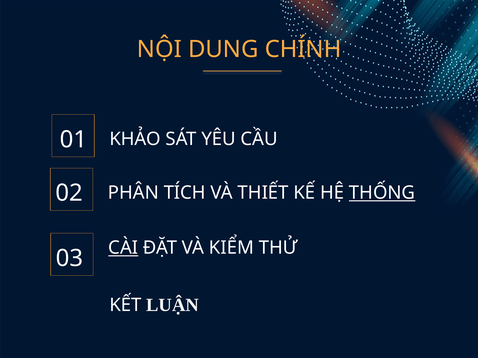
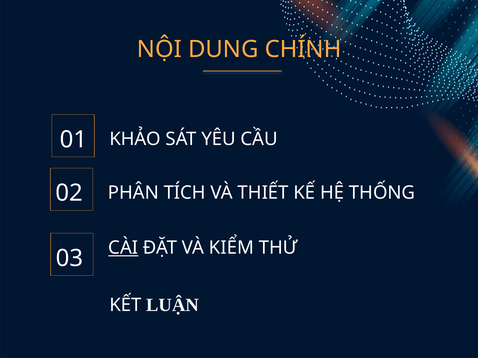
THỐNG underline: present -> none
